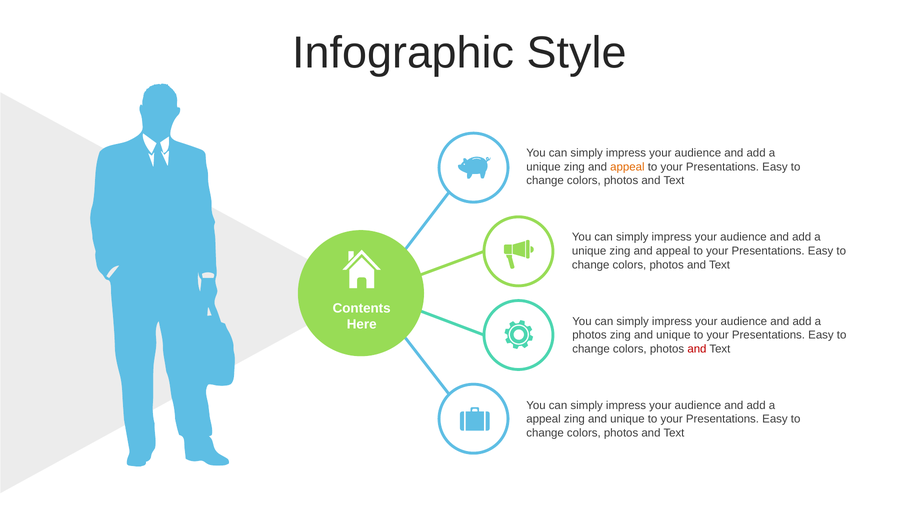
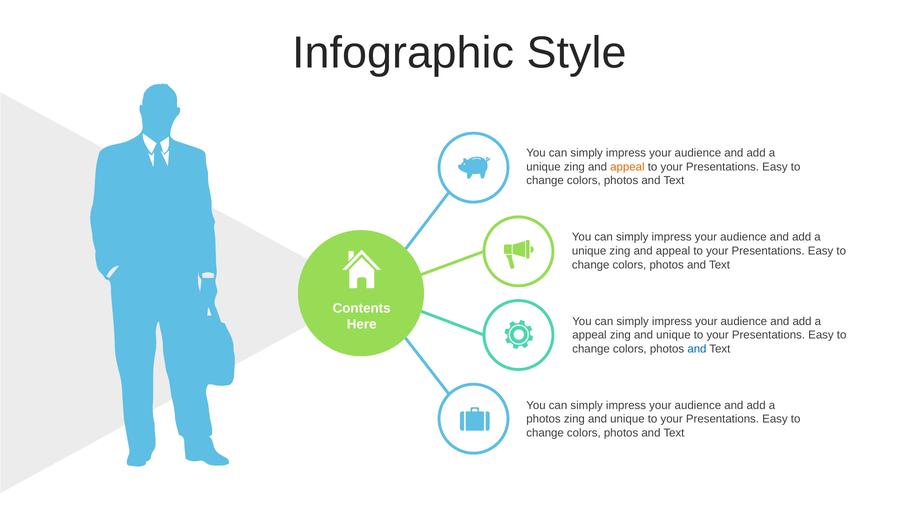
photos at (589, 335): photos -> appeal
and at (697, 349) colour: red -> blue
appeal at (544, 419): appeal -> photos
